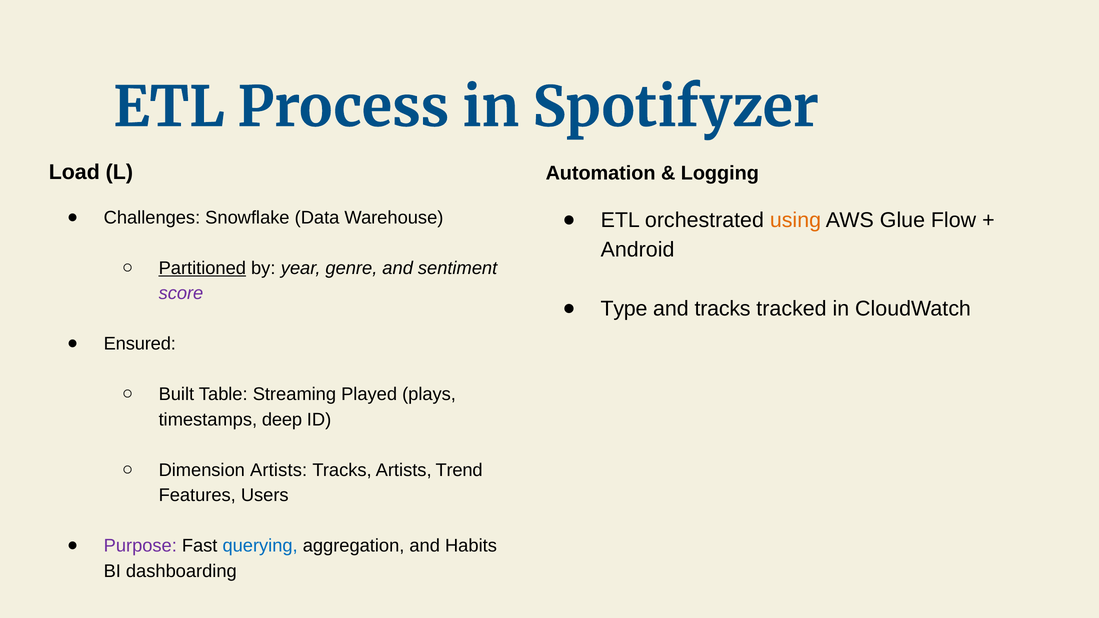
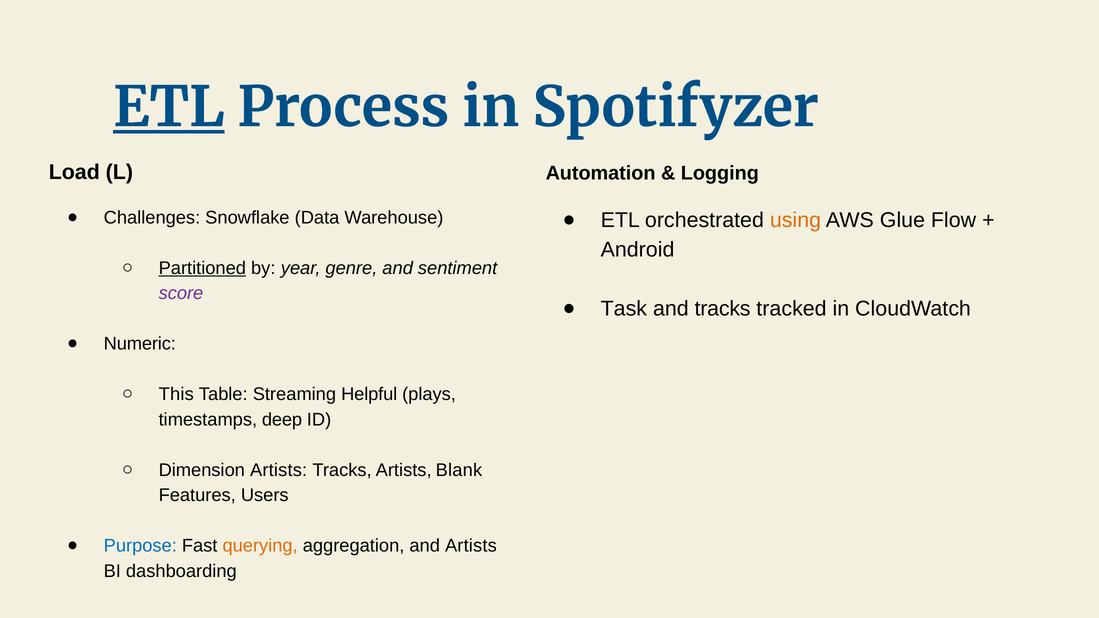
ETL at (169, 108) underline: none -> present
Type: Type -> Task
Ensured: Ensured -> Numeric
Built: Built -> This
Played: Played -> Helpful
Trend: Trend -> Blank
Purpose colour: purple -> blue
querying colour: blue -> orange
and Habits: Habits -> Artists
